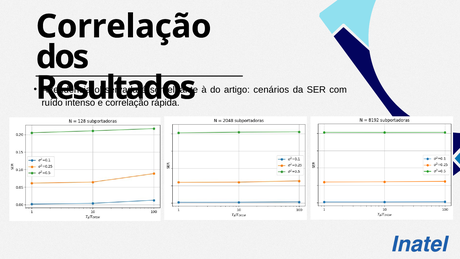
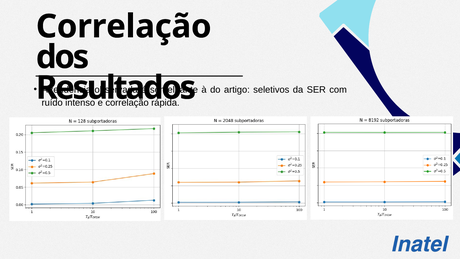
cenários: cenários -> seletivos
